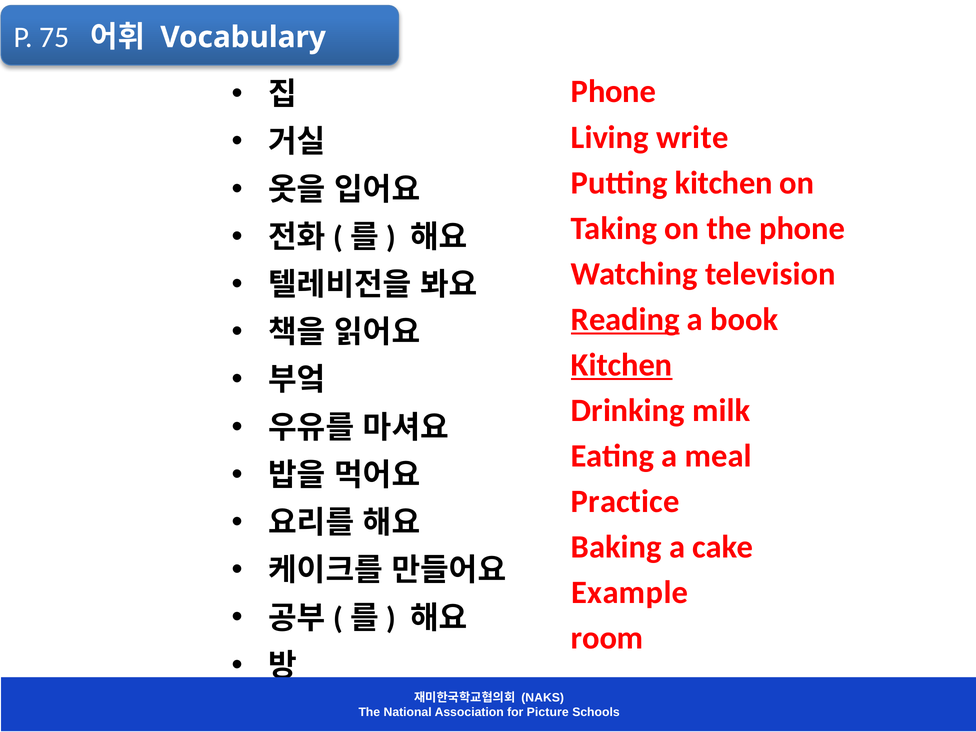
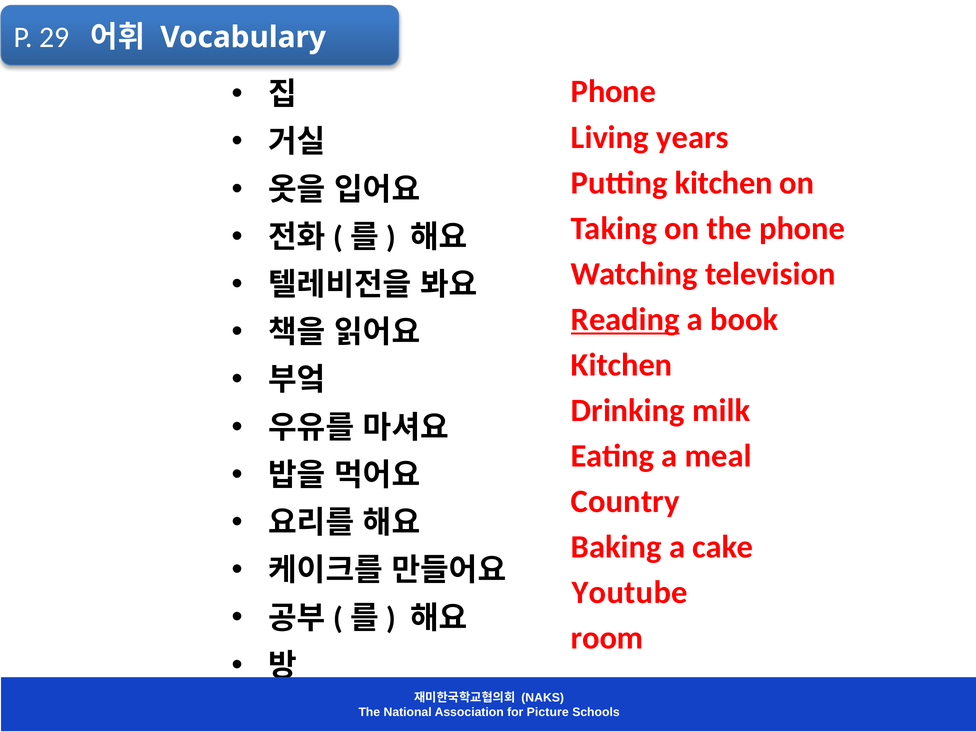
75: 75 -> 29
write: write -> years
Kitchen at (622, 365) underline: present -> none
Practice: Practice -> Country
Example: Example -> Youtube
